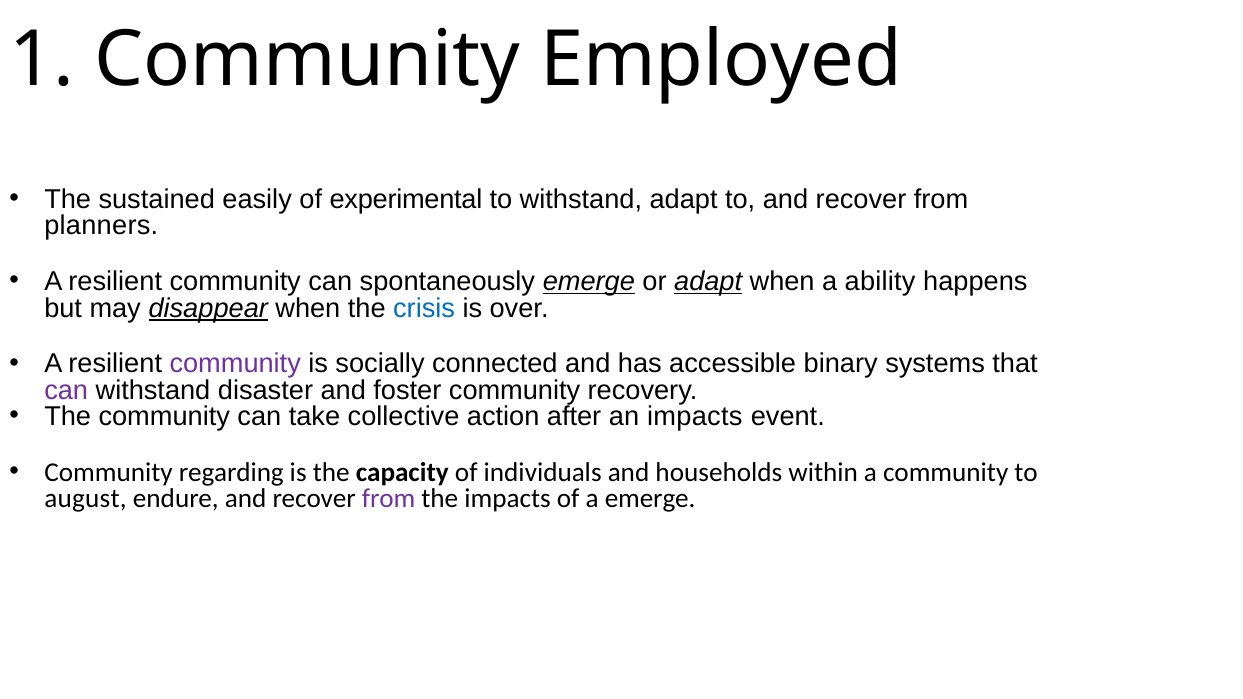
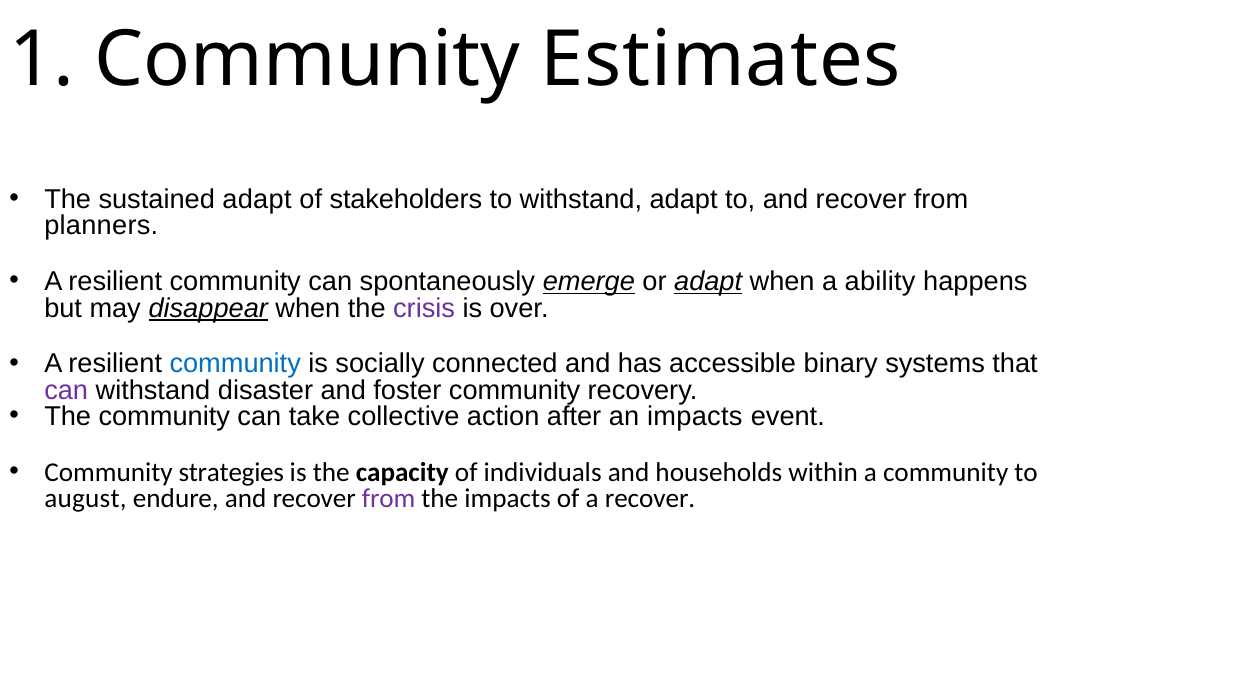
Employed: Employed -> Estimates
sustained easily: easily -> adapt
experimental: experimental -> stakeholders
crisis colour: blue -> purple
community at (235, 364) colour: purple -> blue
regarding: regarding -> strategies
a emerge: emerge -> recover
